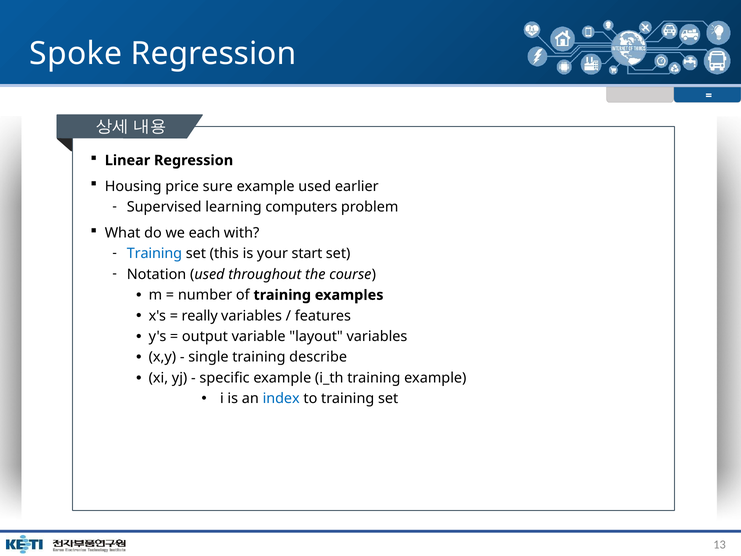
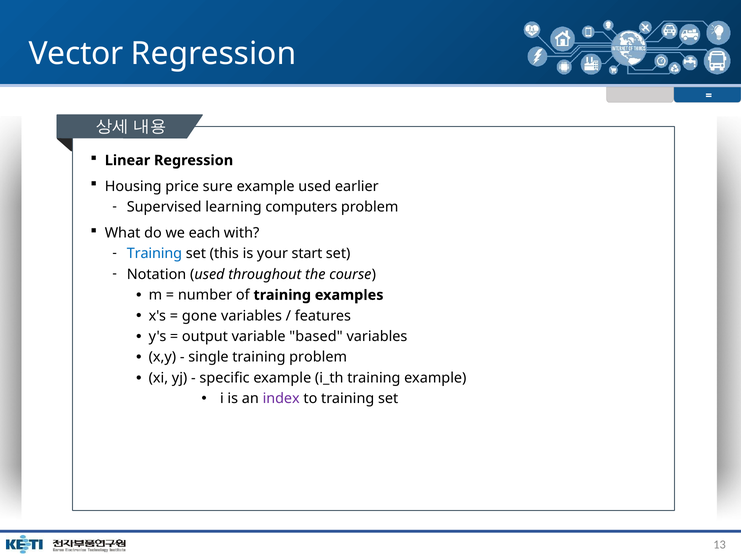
Spoke: Spoke -> Vector
really: really -> gone
layout: layout -> based
training describe: describe -> problem
index colour: blue -> purple
